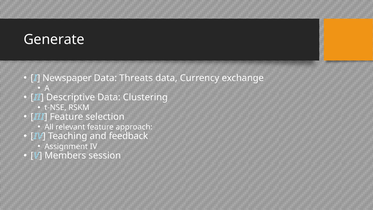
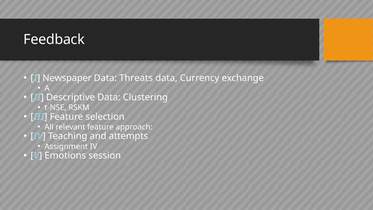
Generate: Generate -> Feedback
feedback: feedback -> attempts
Members: Members -> Emotions
